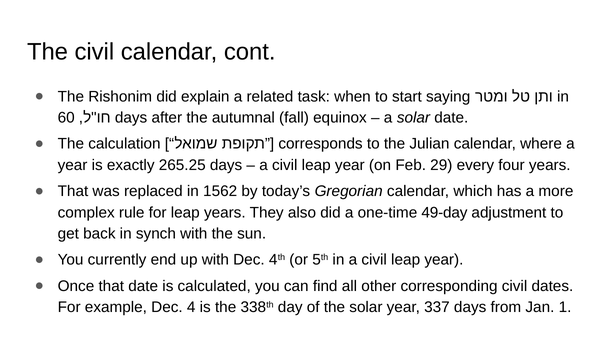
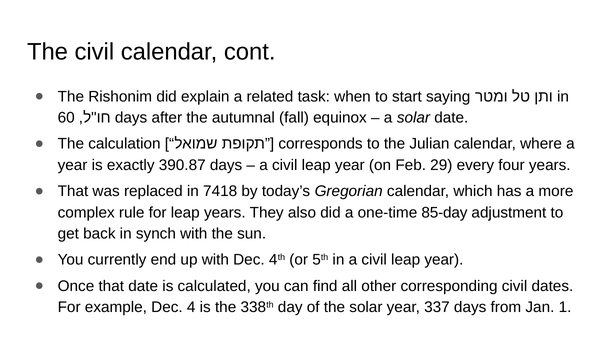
265.25: 265.25 -> 390.87
1562: 1562 -> 7418
49-day: 49-day -> 85-day
